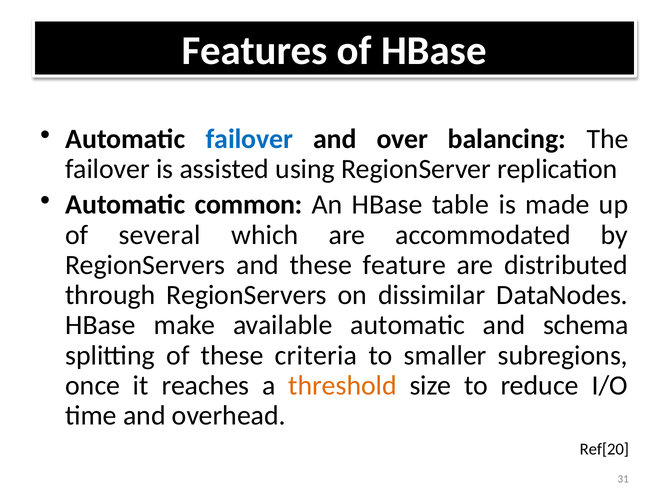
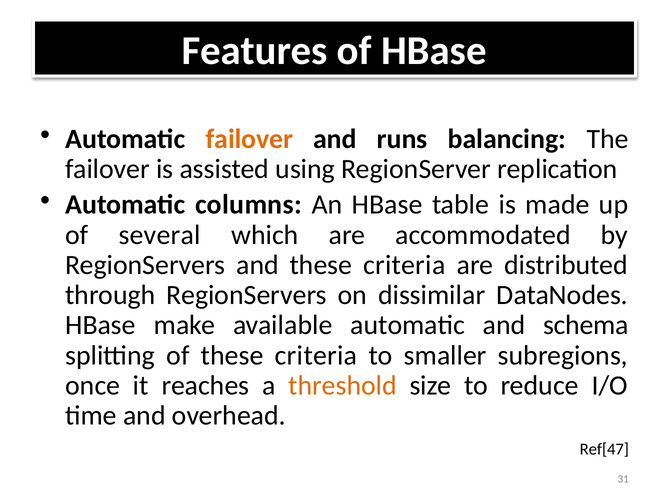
failover at (249, 139) colour: blue -> orange
over: over -> runs
common: common -> columns
and these feature: feature -> criteria
Ref[20: Ref[20 -> Ref[47
